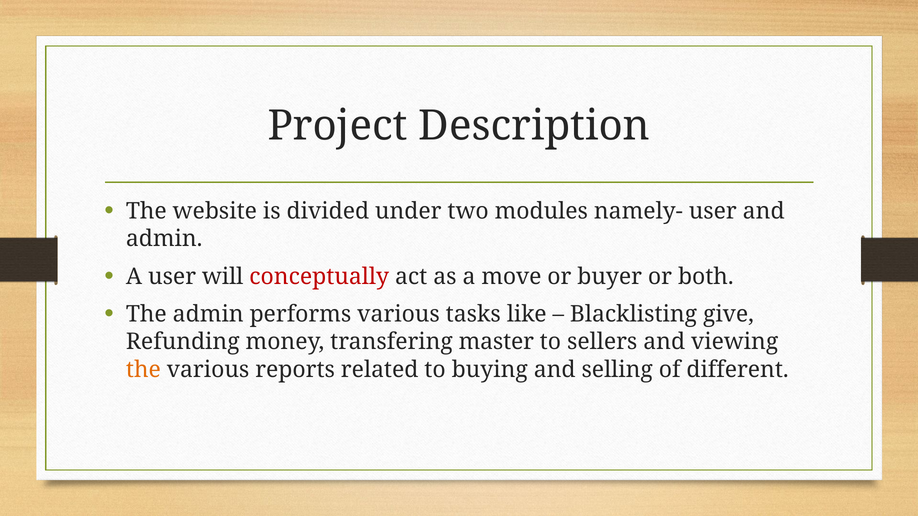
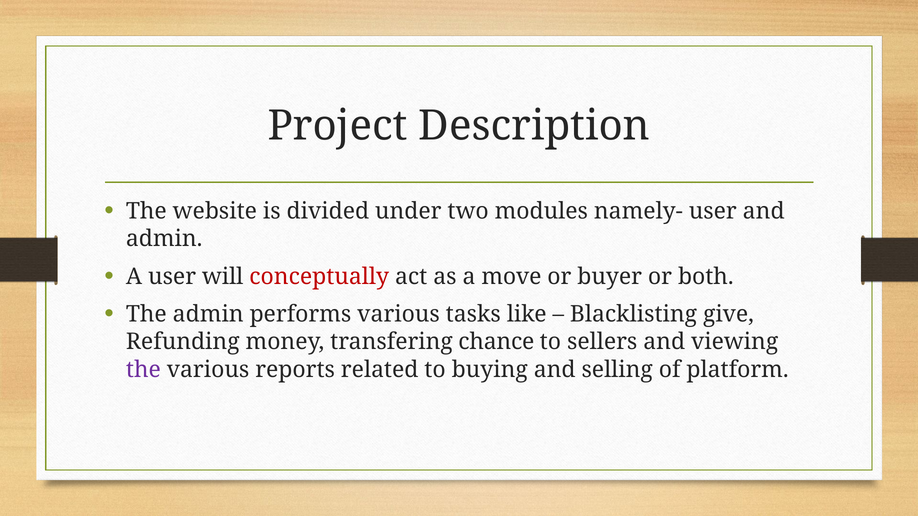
master: master -> chance
the at (143, 370) colour: orange -> purple
different: different -> platform
